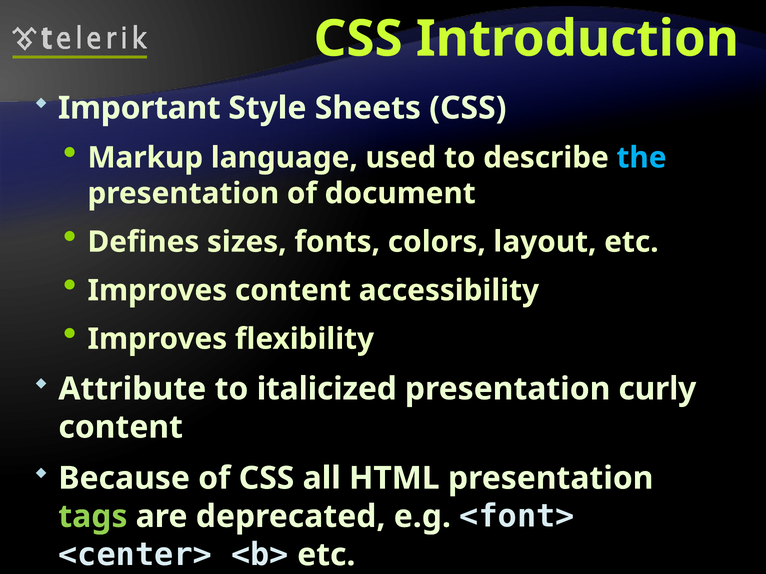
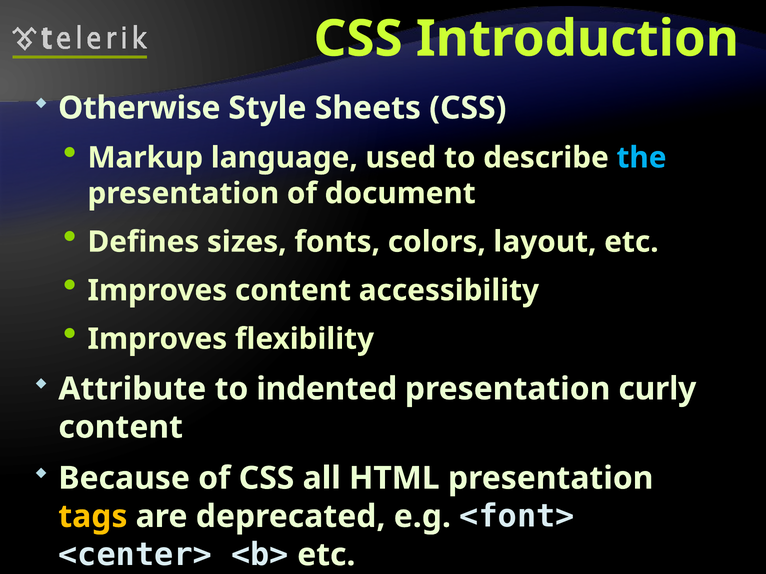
Important: Important -> Otherwise
italicized: italicized -> indented
tags colour: light green -> yellow
